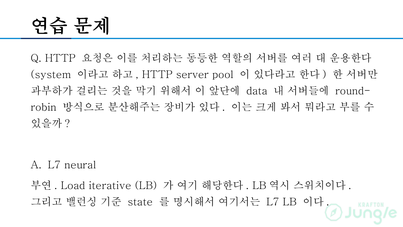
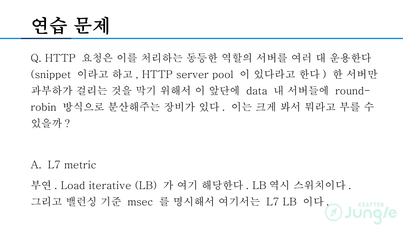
system: system -> snippet
neural: neural -> metric
state: state -> msec
